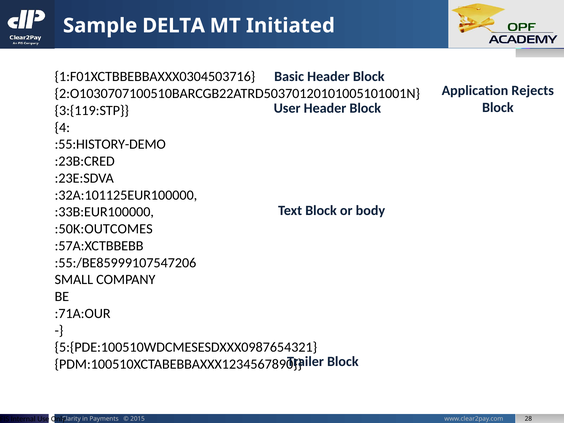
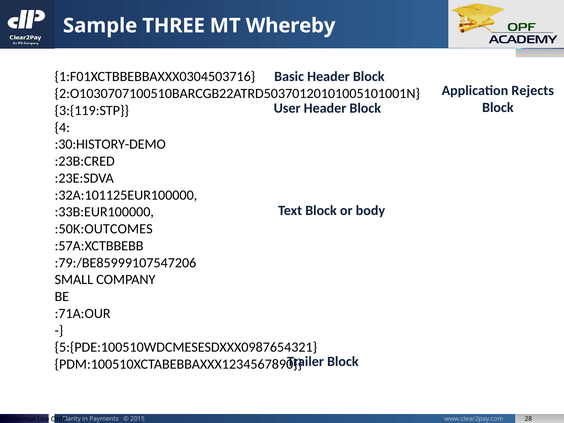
DELTA: DELTA -> THREE
Initiated: Initiated -> Whereby
:55:HISTORY-DEMO: :55:HISTORY-DEMO -> :30:HISTORY-DEMO
:55:/BE85999107547206: :55:/BE85999107547206 -> :79:/BE85999107547206
